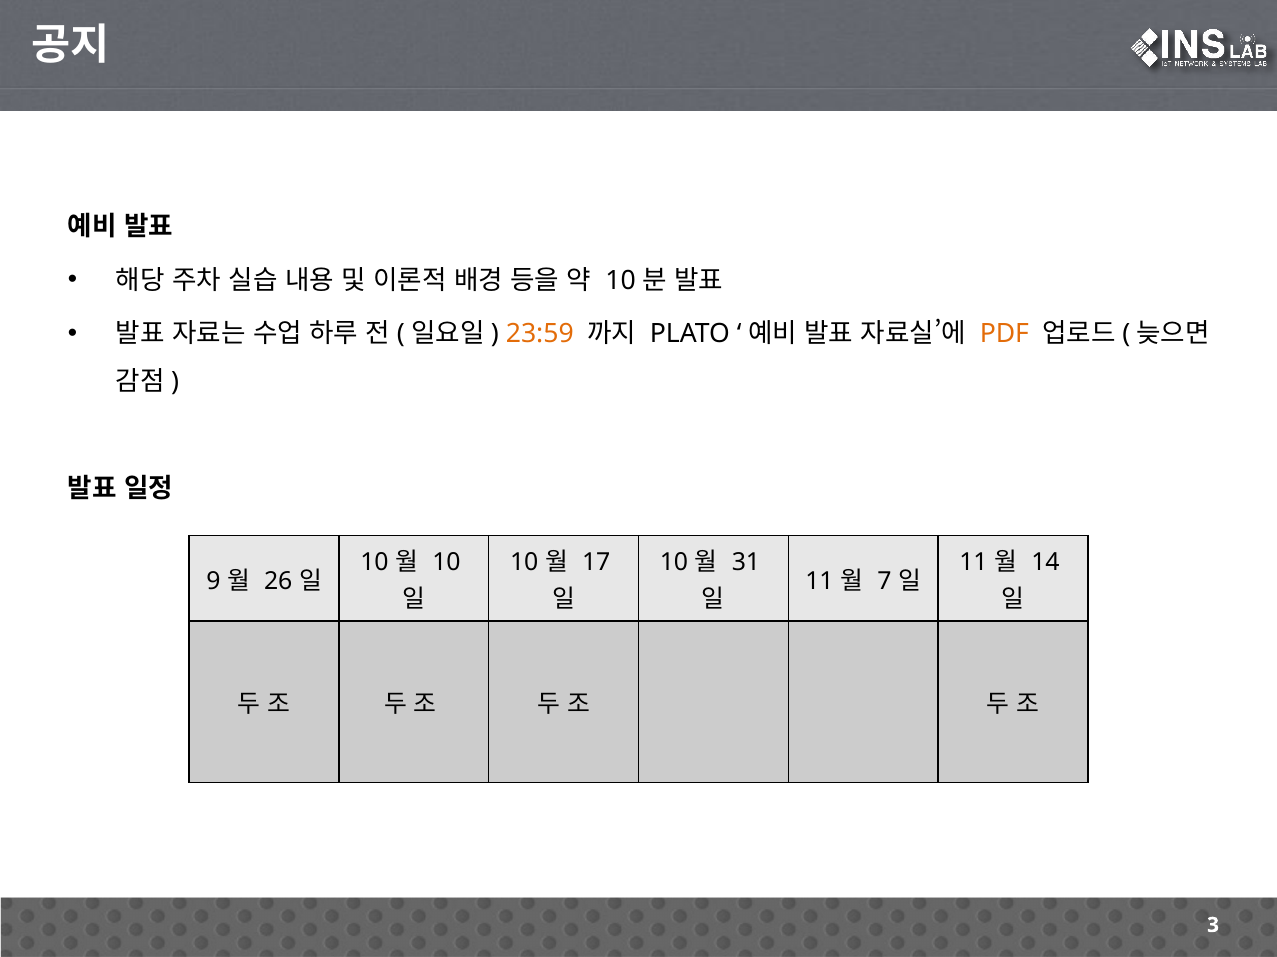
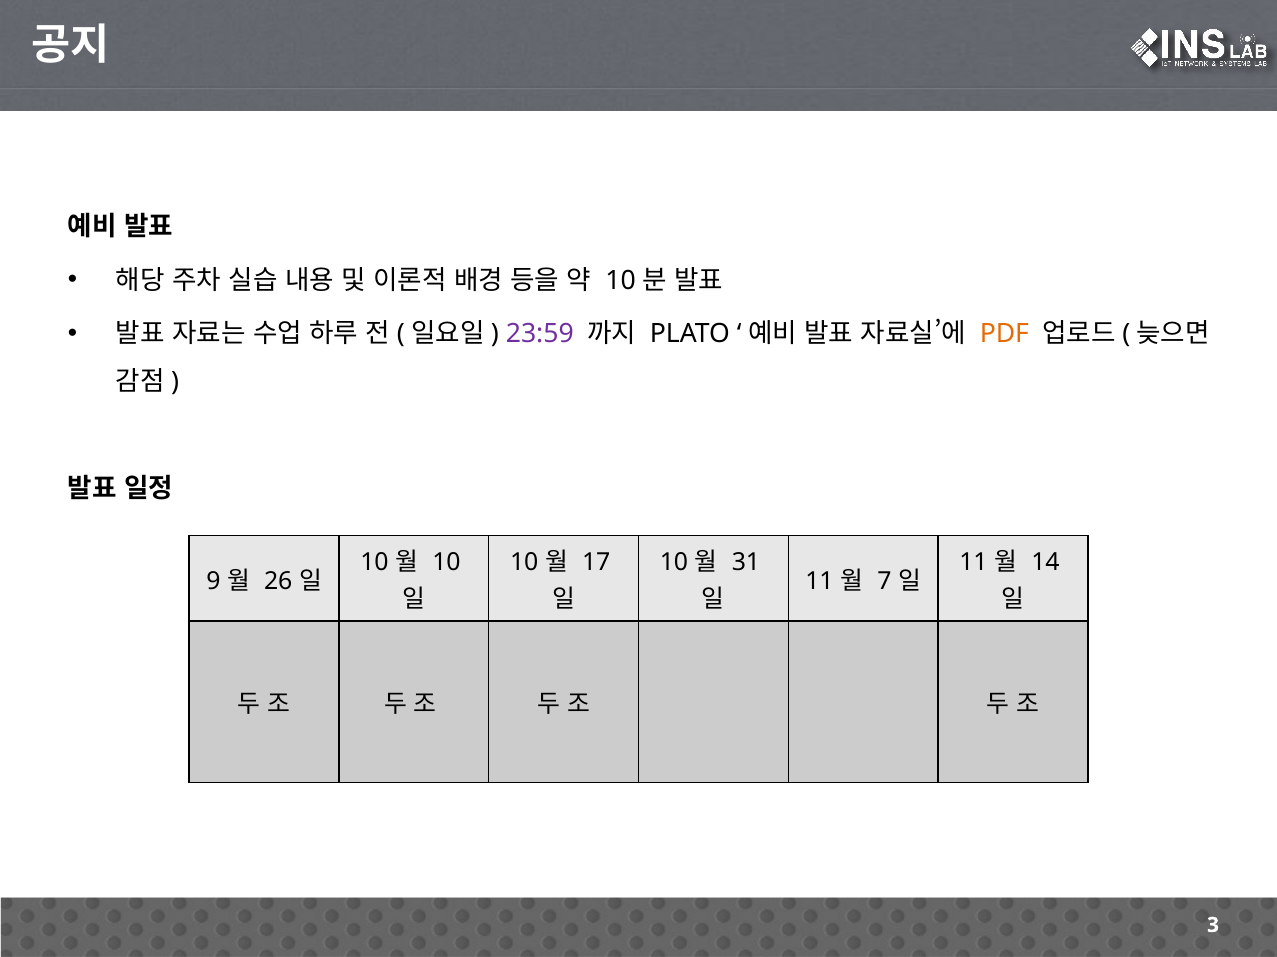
23:59 colour: orange -> purple
